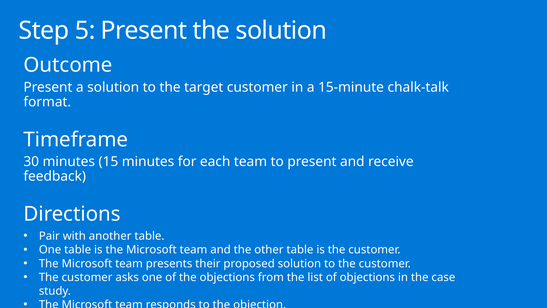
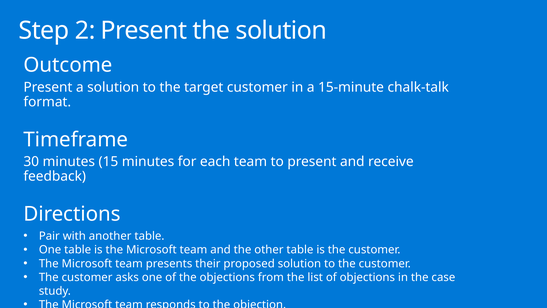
5: 5 -> 2
